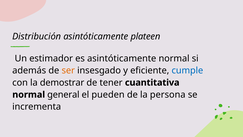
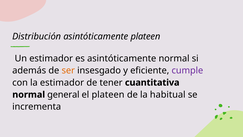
cumple colour: blue -> purple
la demostrar: demostrar -> estimador
el pueden: pueden -> plateen
persona: persona -> habitual
